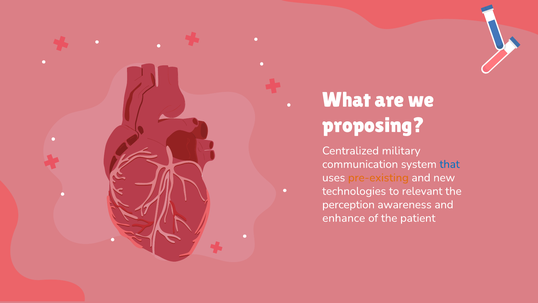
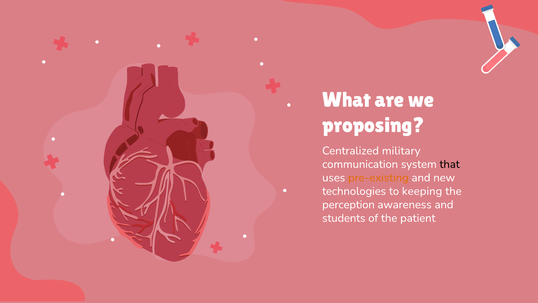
that colour: blue -> black
relevant: relevant -> keeping
enhance: enhance -> students
